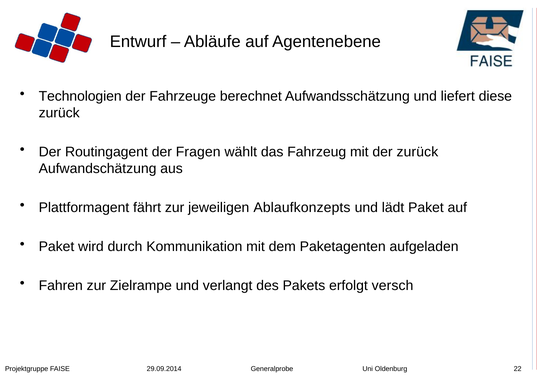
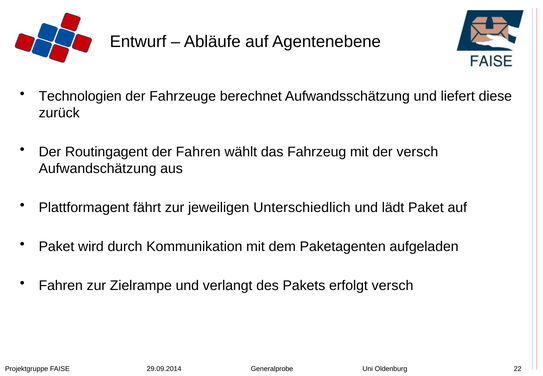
der Fragen: Fragen -> Fahren
der zurück: zurück -> versch
Ablaufkonzepts: Ablaufkonzepts -> Unterschiedlich
